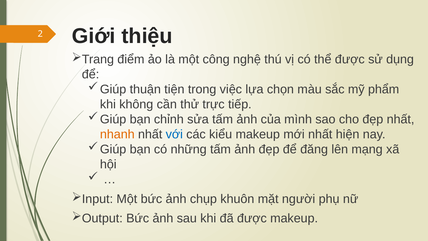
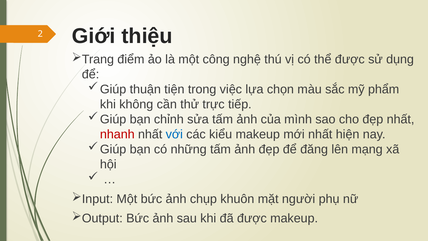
nhanh colour: orange -> red
